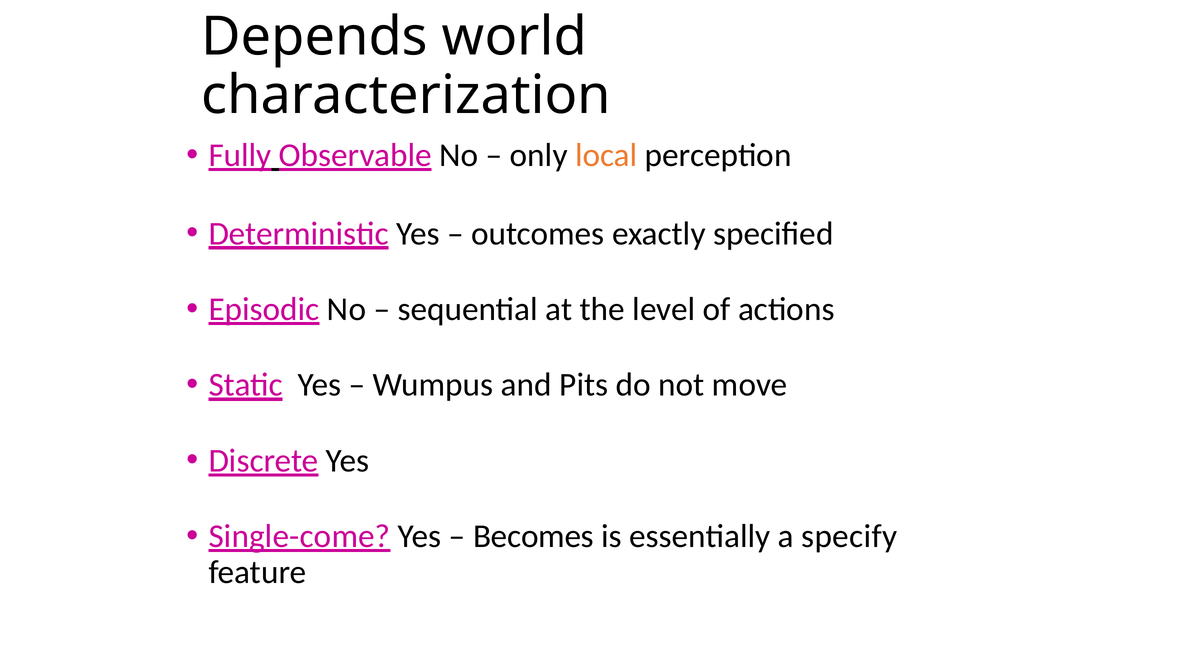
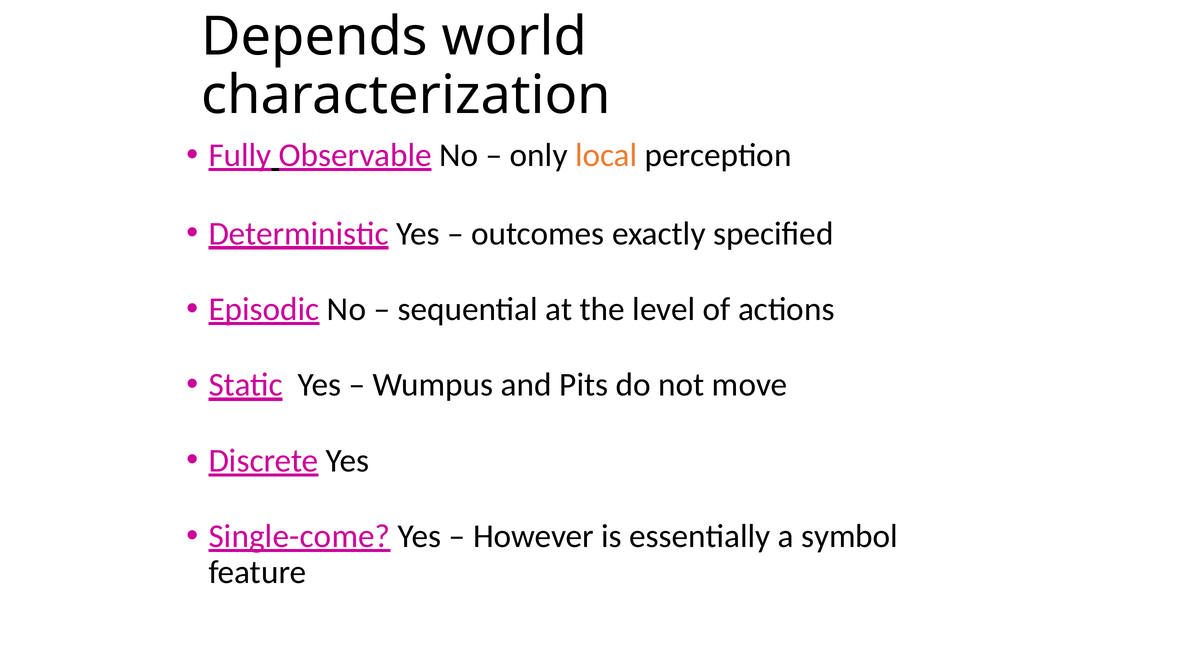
Becomes: Becomes -> However
specify: specify -> symbol
